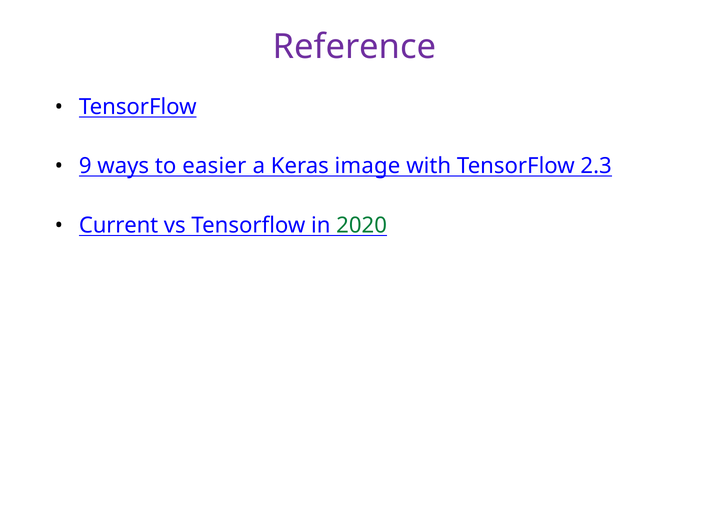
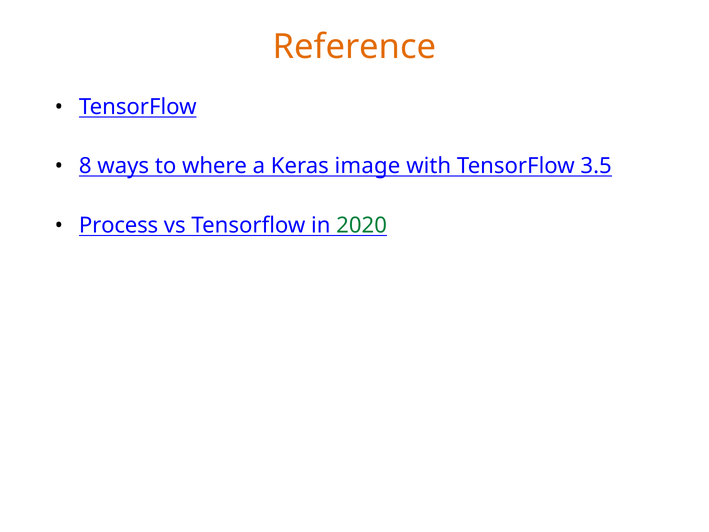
Reference colour: purple -> orange
9: 9 -> 8
easier: easier -> where
2.3: 2.3 -> 3.5
Current: Current -> Process
